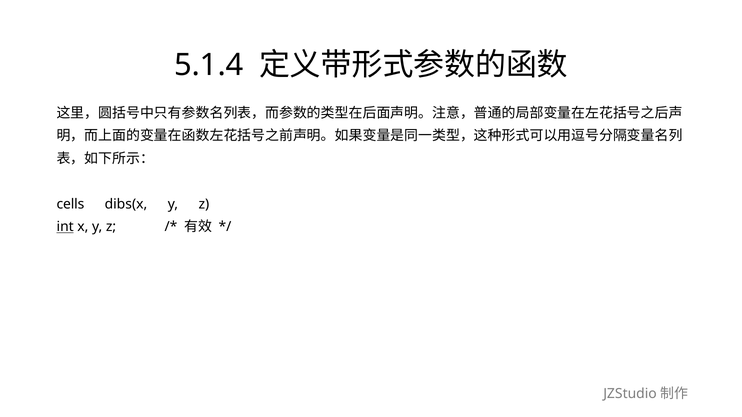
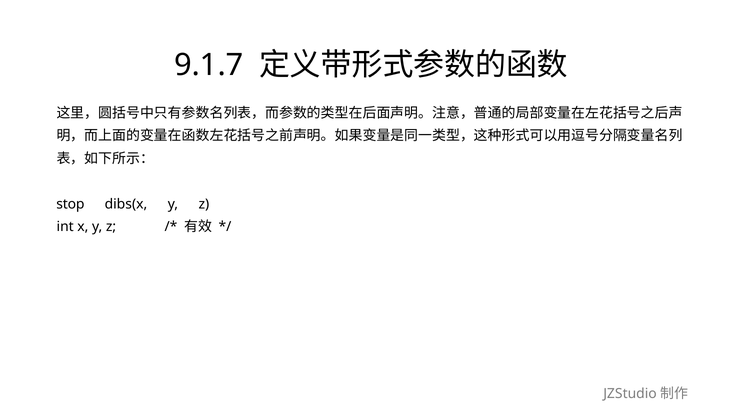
5.1.4: 5.1.4 -> 9.1.7
cells: cells -> stop
int underline: present -> none
